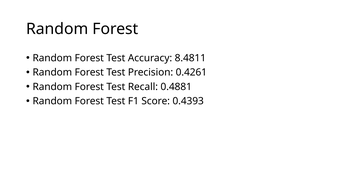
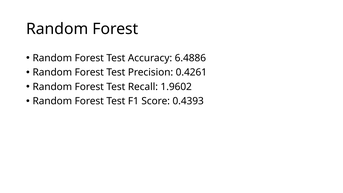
8.4811: 8.4811 -> 6.4886
0.4881: 0.4881 -> 1.9602
